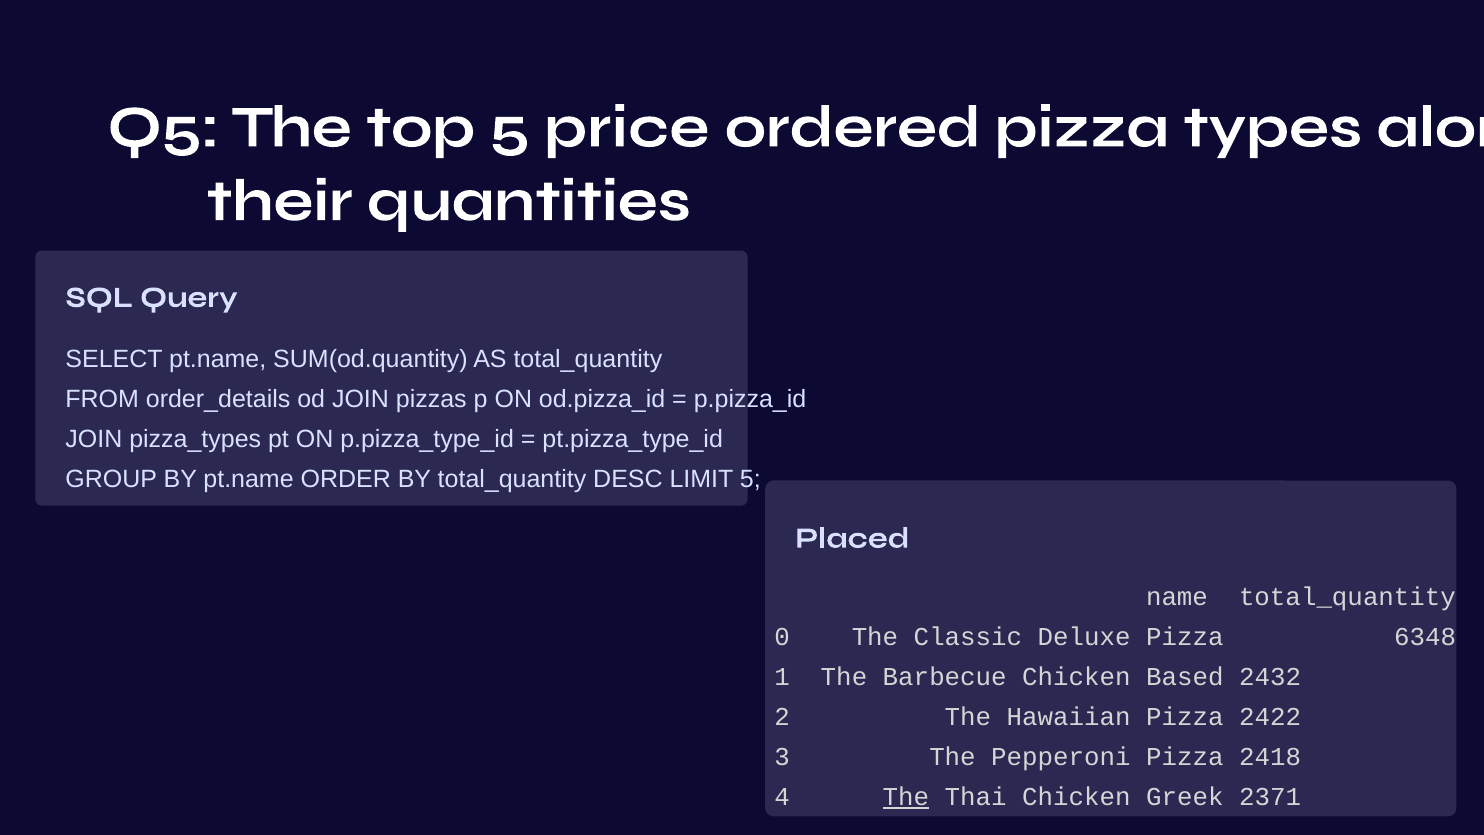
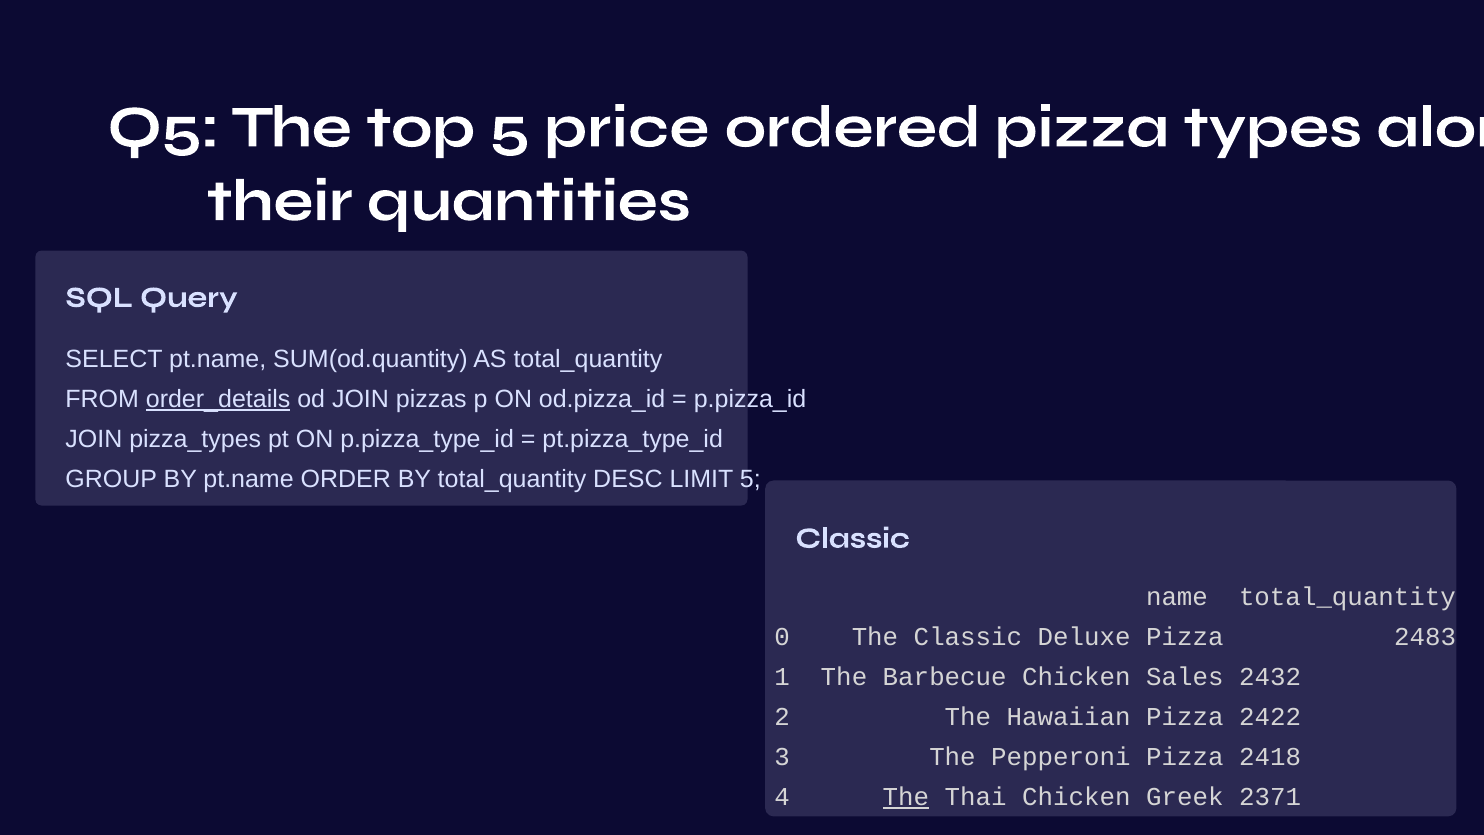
order_details underline: none -> present
Placed at (852, 538): Placed -> Classic
6348: 6348 -> 2483
Based: Based -> Sales
